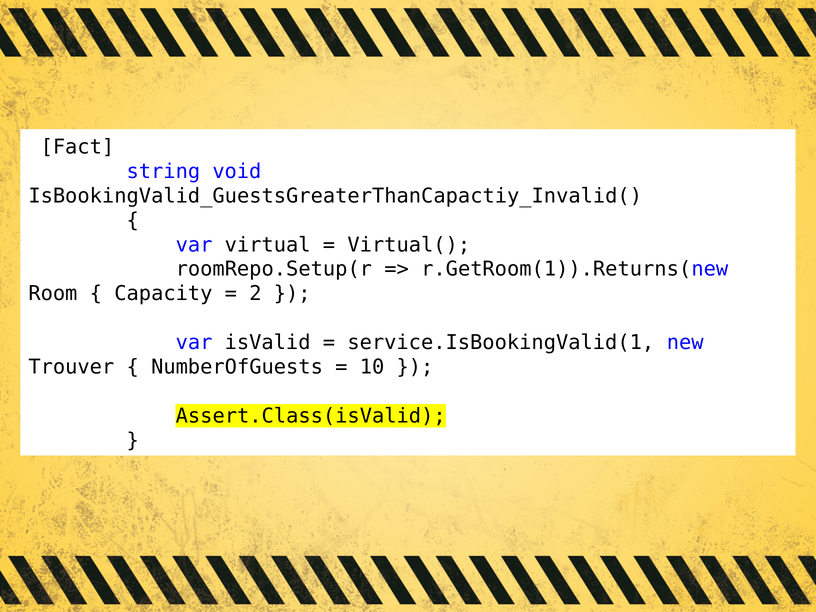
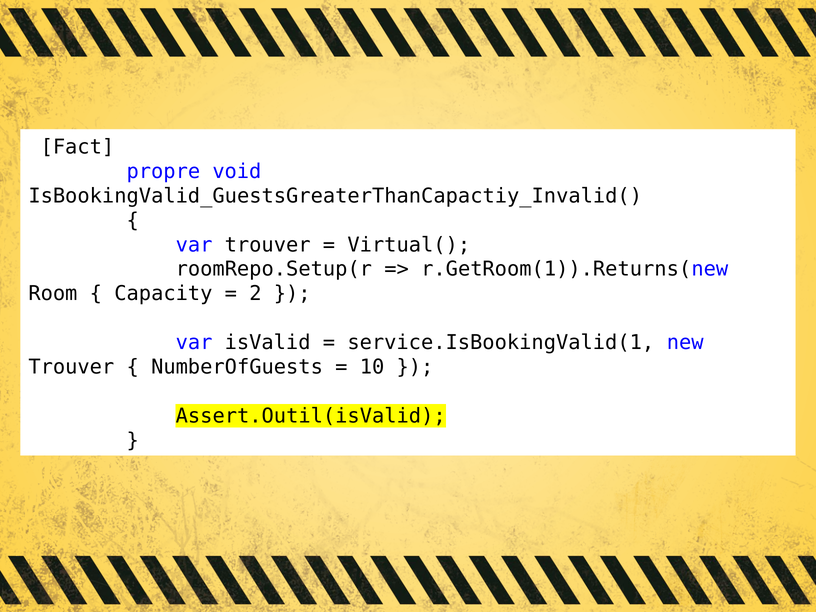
string: string -> propre
var virtual: virtual -> trouver
Assert.Class(isValid: Assert.Class(isValid -> Assert.Outil(isValid
